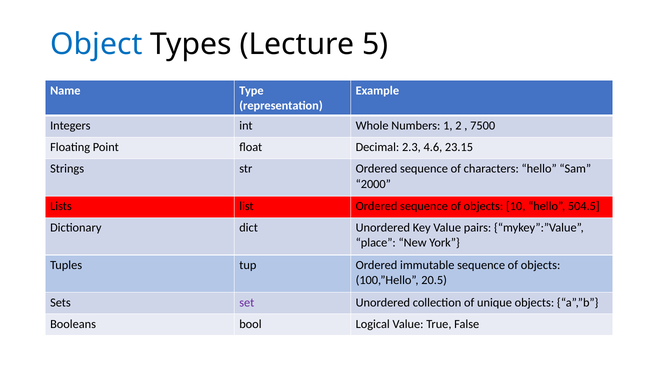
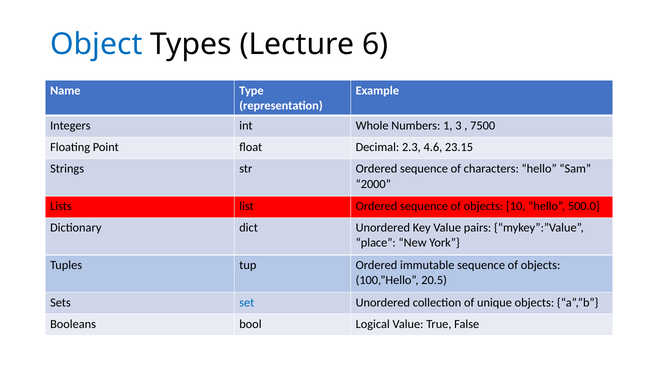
5: 5 -> 6
2: 2 -> 3
504.5: 504.5 -> 500.0
set colour: purple -> blue
